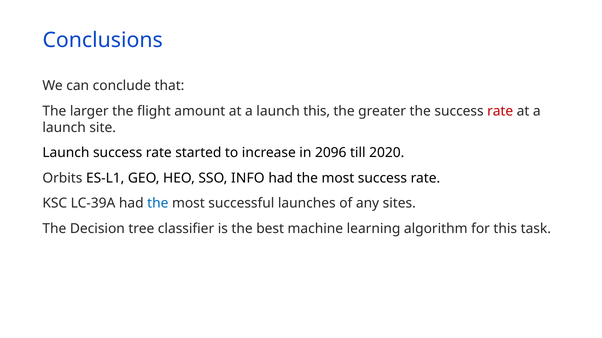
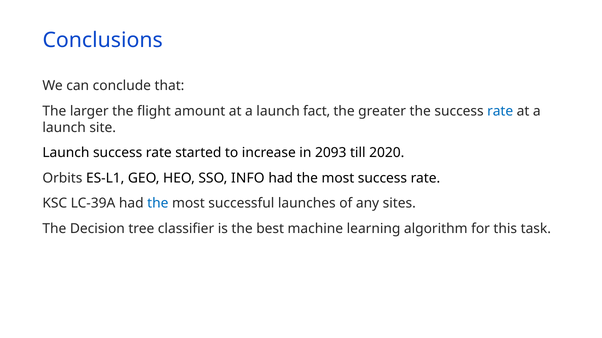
launch this: this -> fact
rate at (500, 111) colour: red -> blue
2096: 2096 -> 2093
